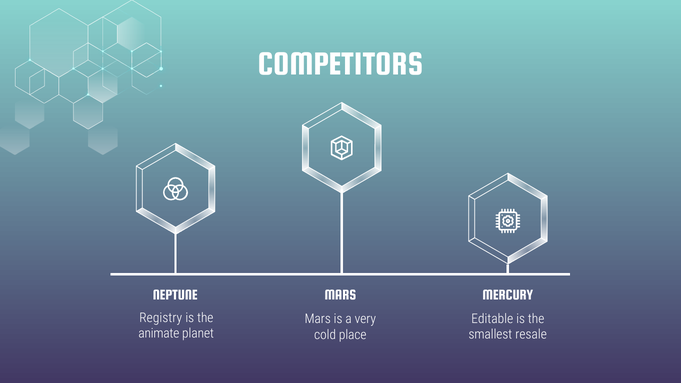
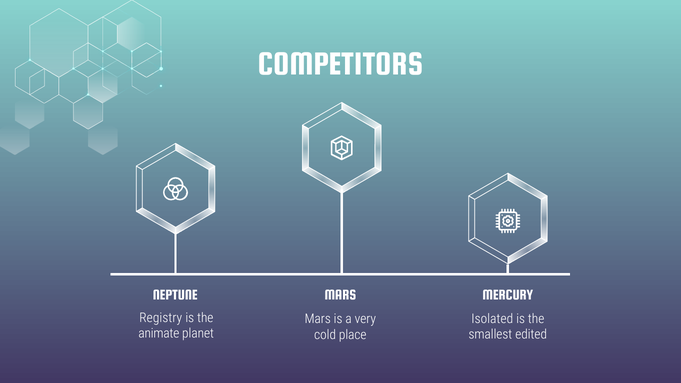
Editable: Editable -> Isolated
resale: resale -> edited
